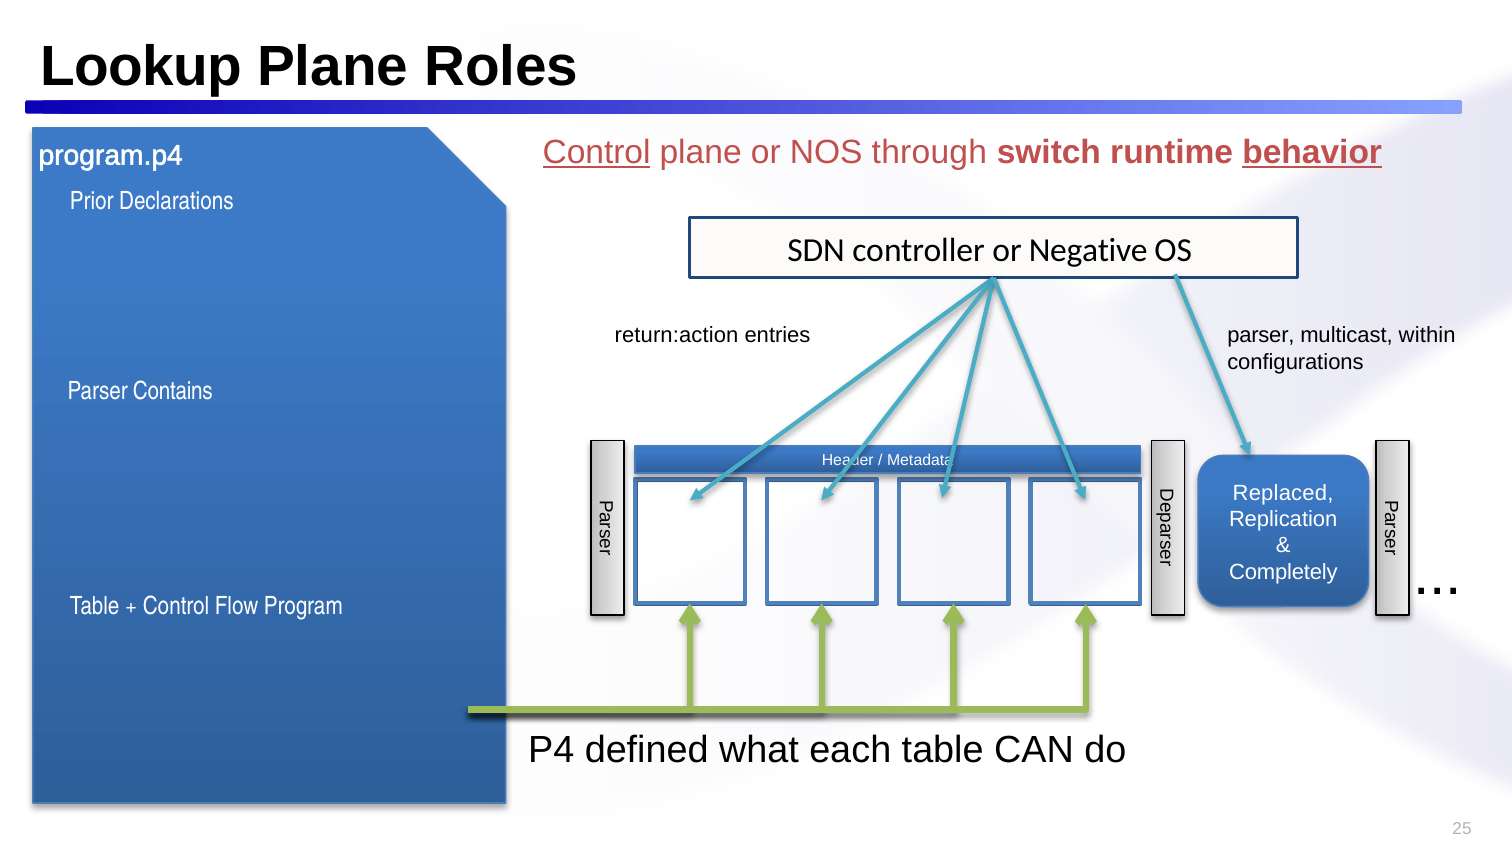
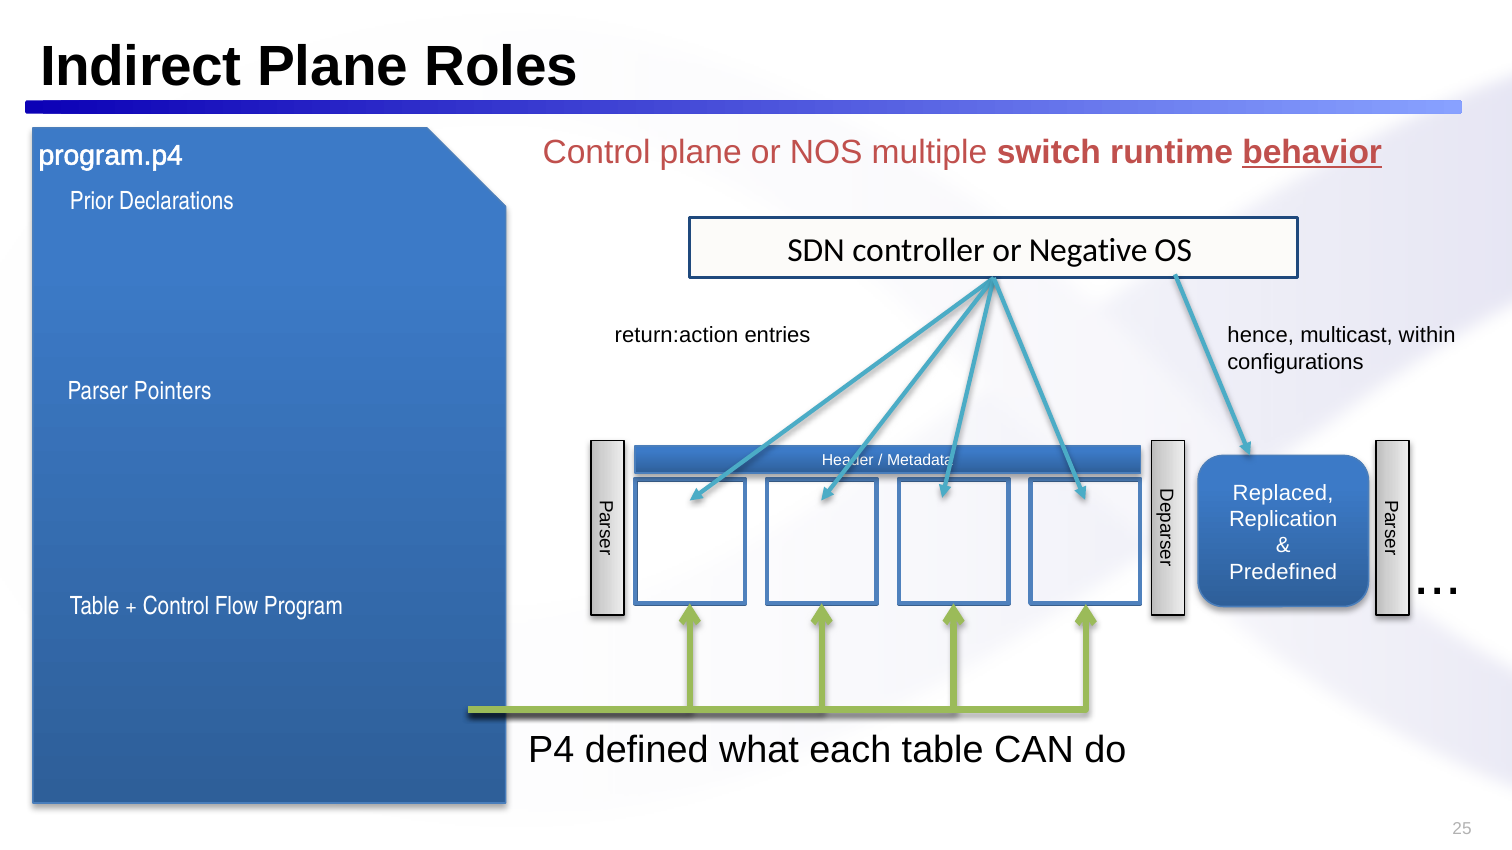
Lookup: Lookup -> Indirect
Control at (597, 152) underline: present -> none
through: through -> multiple
entries parser: parser -> hence
Contains: Contains -> Pointers
Completely: Completely -> Predefined
